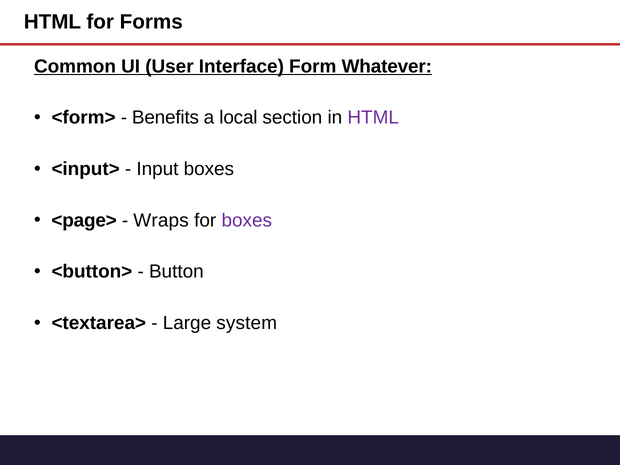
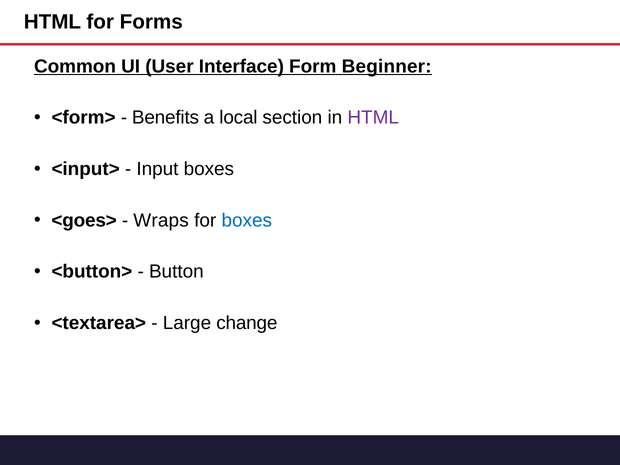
Whatever: Whatever -> Beginner
<page>: <page> -> <goes>
boxes at (247, 220) colour: purple -> blue
system: system -> change
